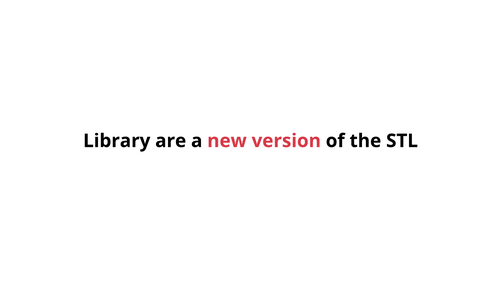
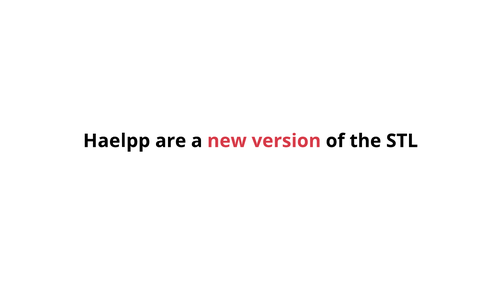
Library: Library -> Haelpp
